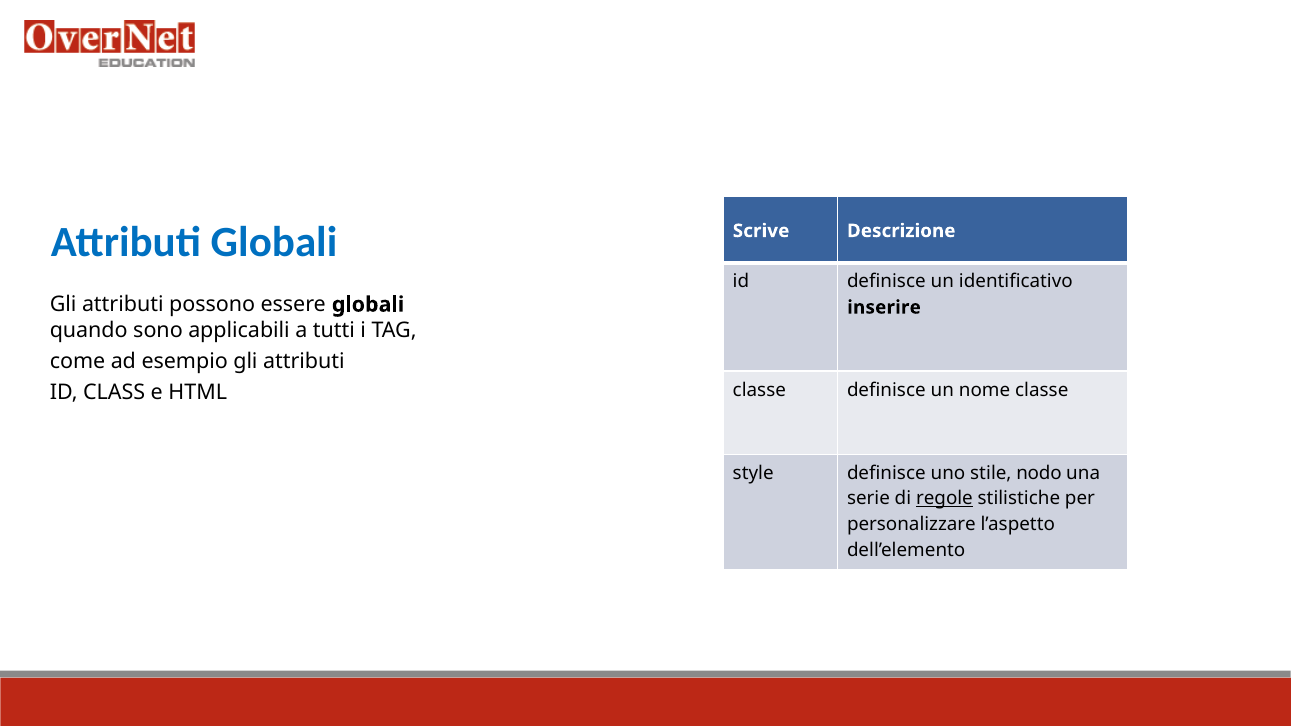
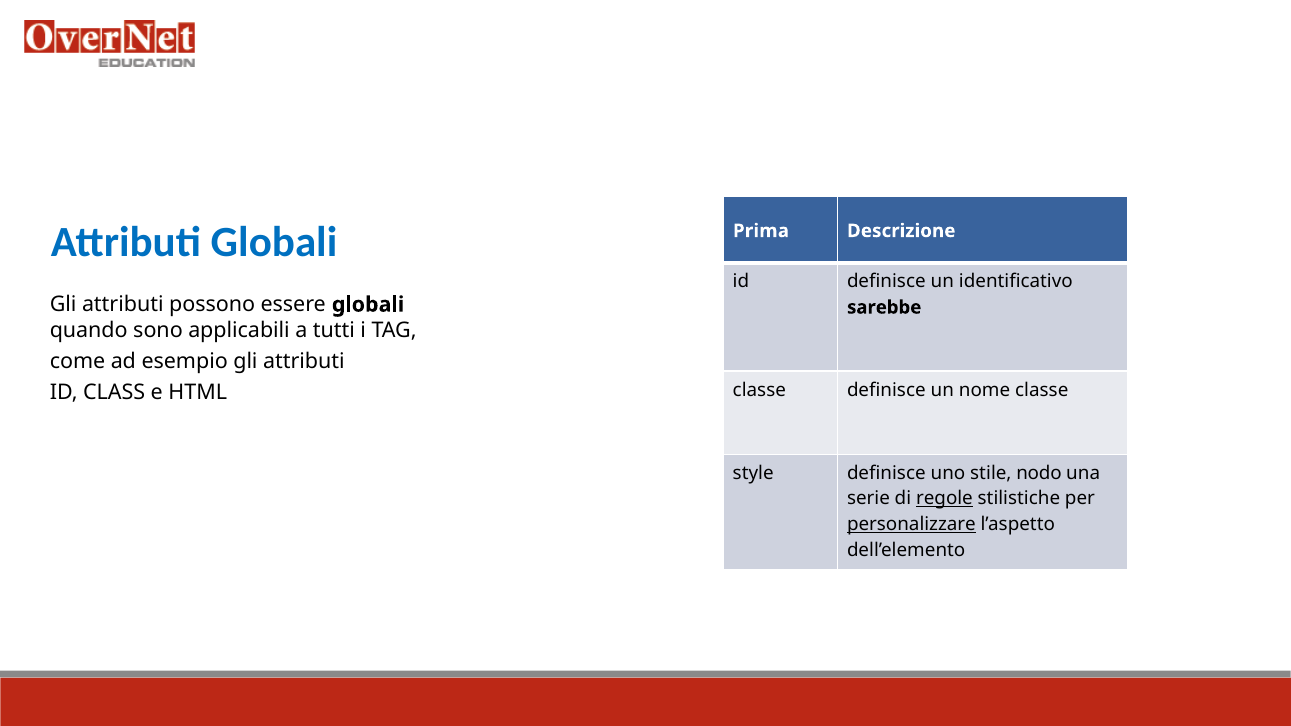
Scrive: Scrive -> Prima
inserire: inserire -> sarebbe
personalizzare underline: none -> present
